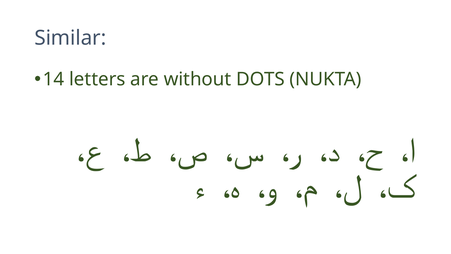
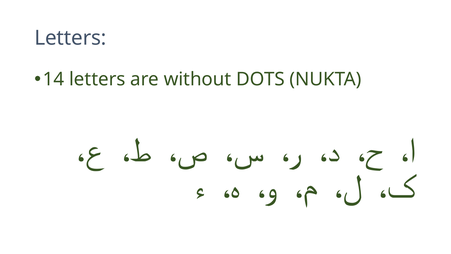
Similar at (70, 38): Similar -> Letters
